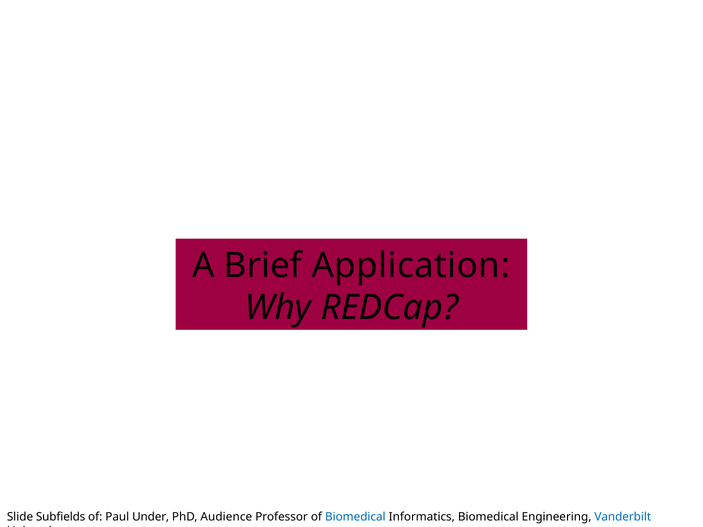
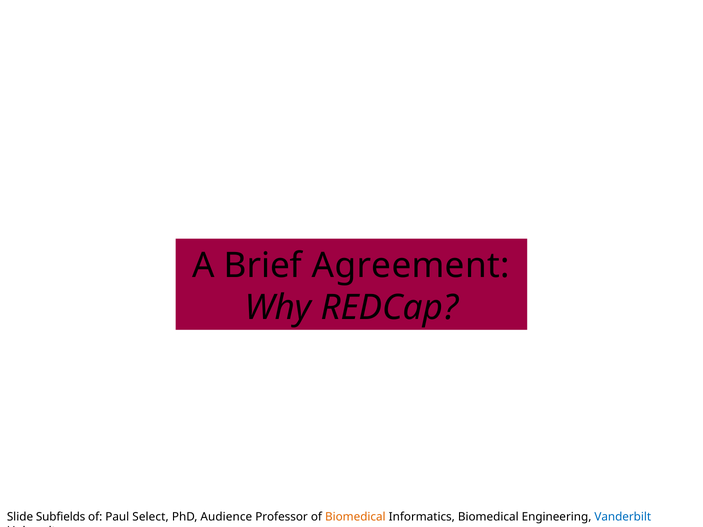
Application: Application -> Agreement
Under: Under -> Select
Biomedical at (355, 517) colour: blue -> orange
